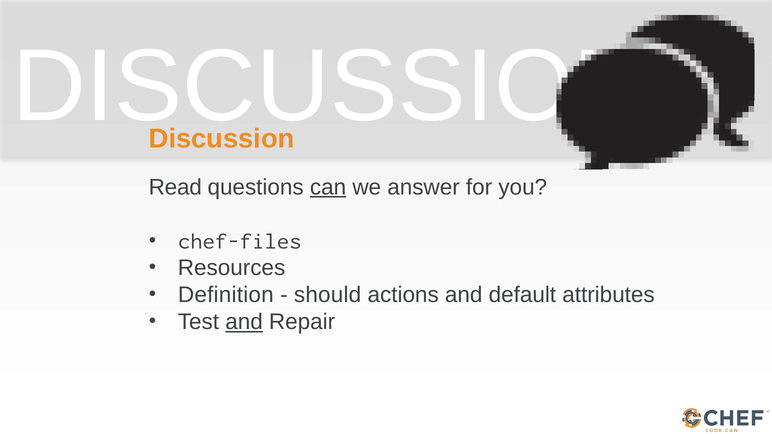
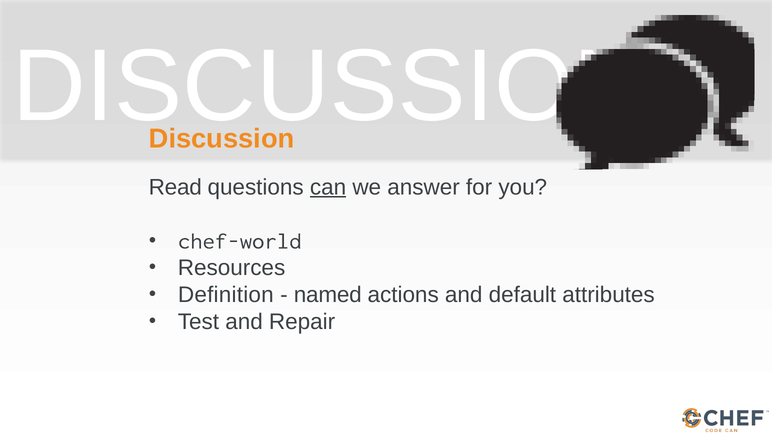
chef-files: chef-files -> chef-world
should: should -> named
and at (244, 322) underline: present -> none
